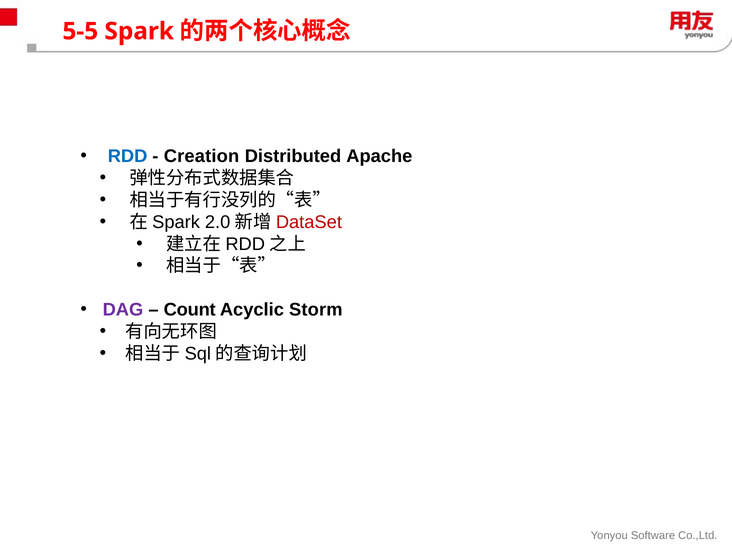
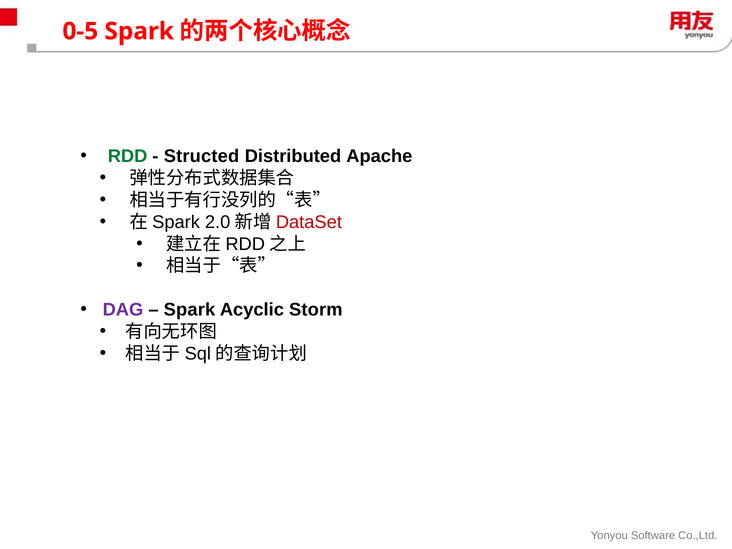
5-5: 5-5 -> 0-5
RDD colour: blue -> green
Creation: Creation -> Structed
Count at (190, 310): Count -> Spark
